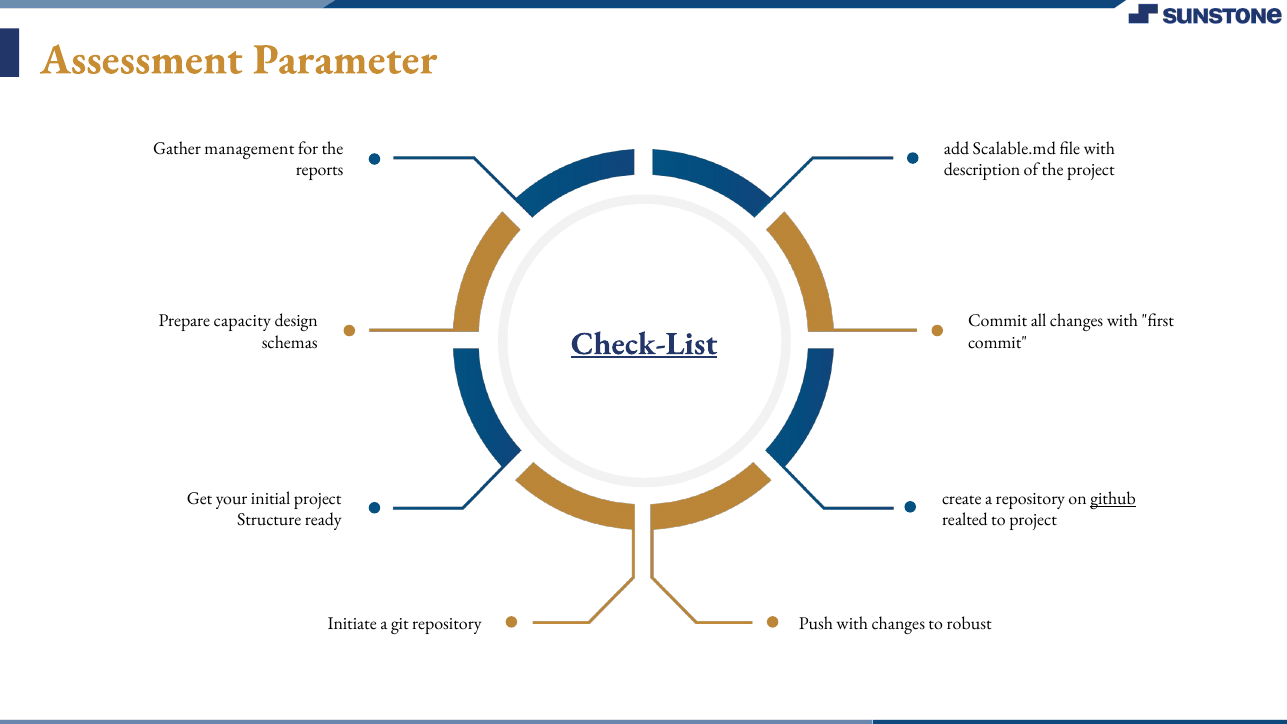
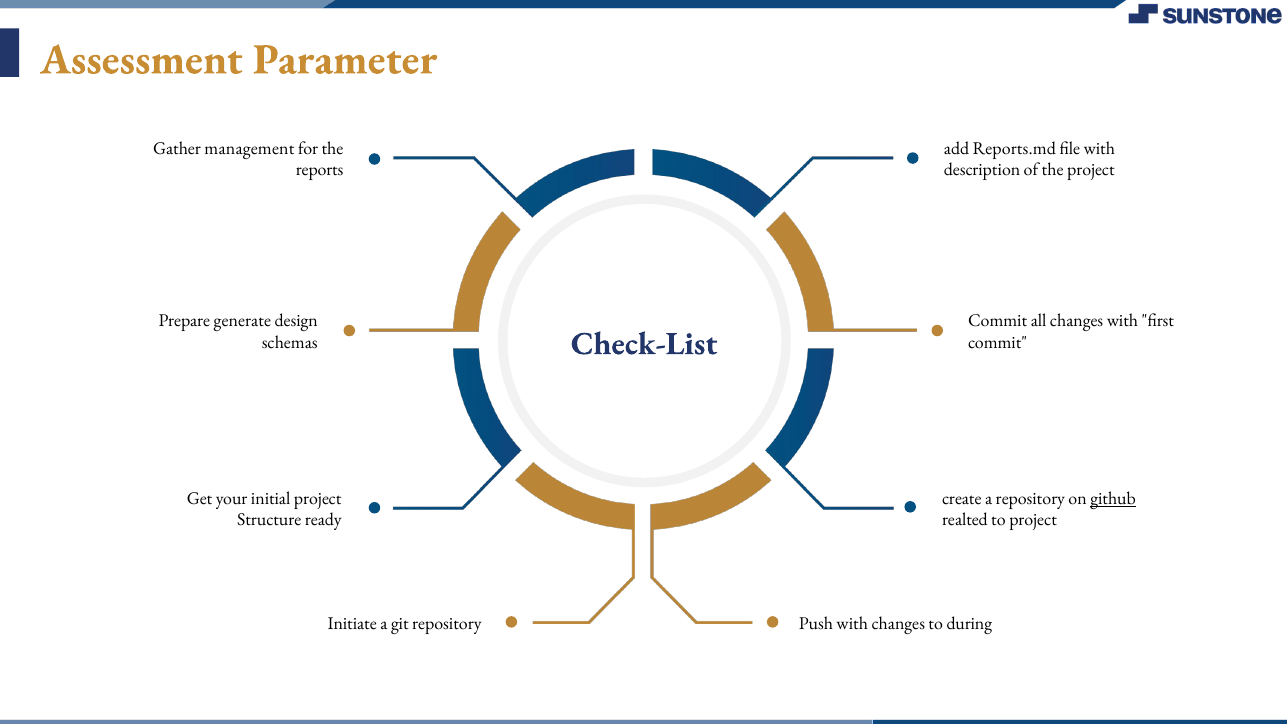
Scalable.md: Scalable.md -> Reports.md
capacity: capacity -> generate
Check-List underline: present -> none
robust: robust -> during
